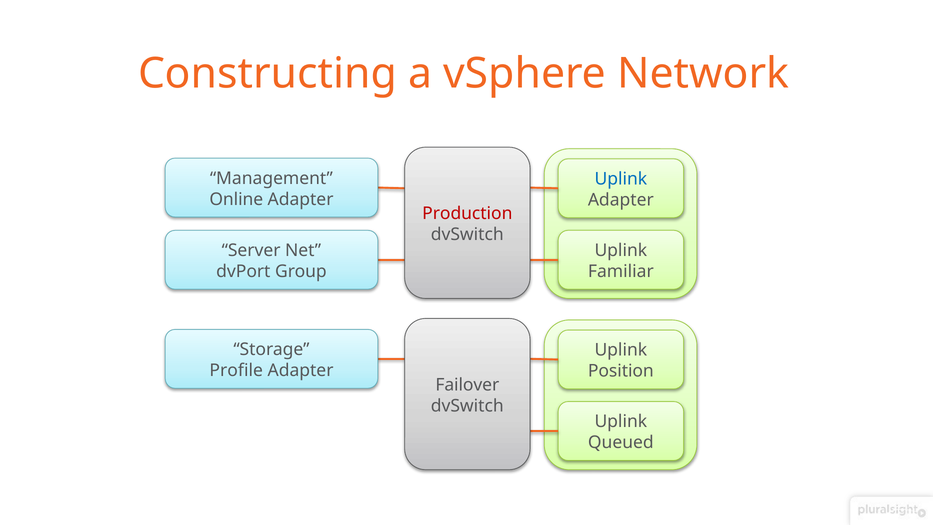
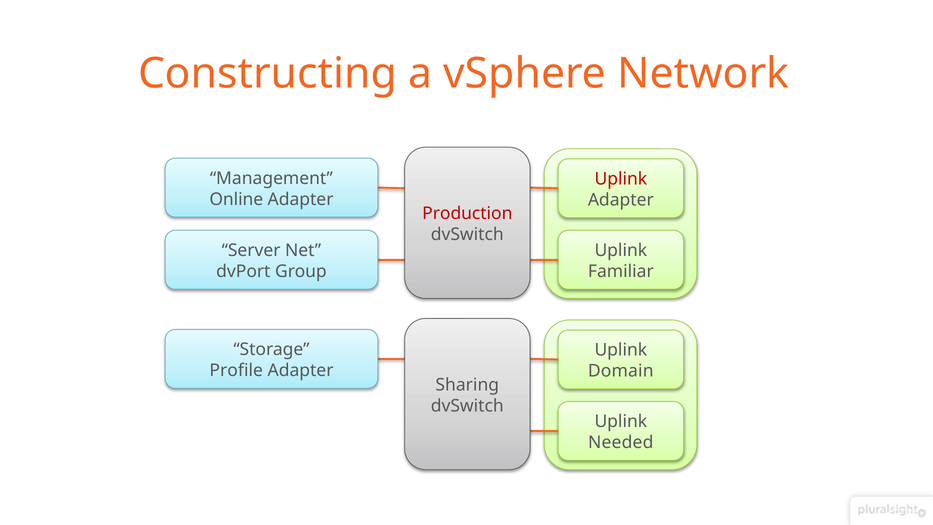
Uplink at (621, 179) colour: blue -> red
Position: Position -> Domain
Failover: Failover -> Sharing
Queued: Queued -> Needed
